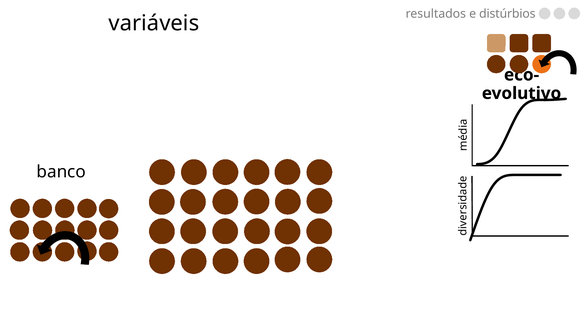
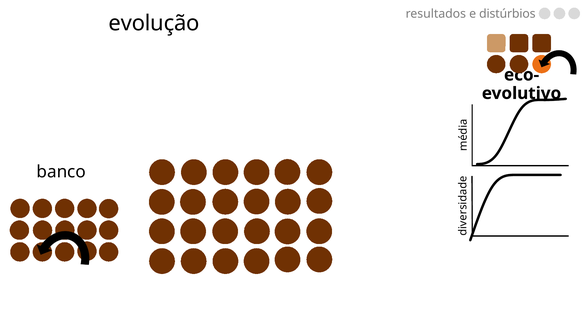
variáveis: variáveis -> evolução
